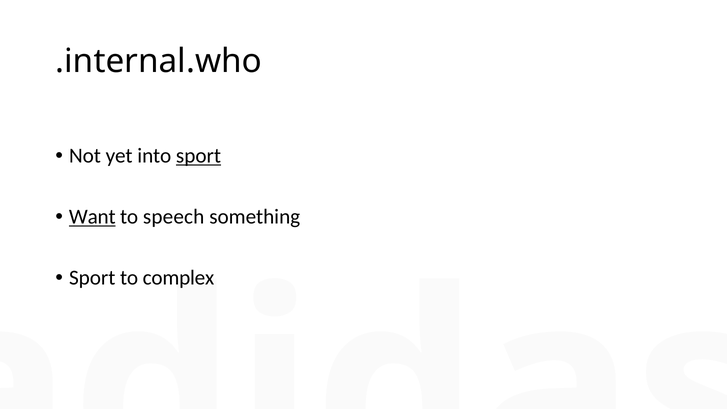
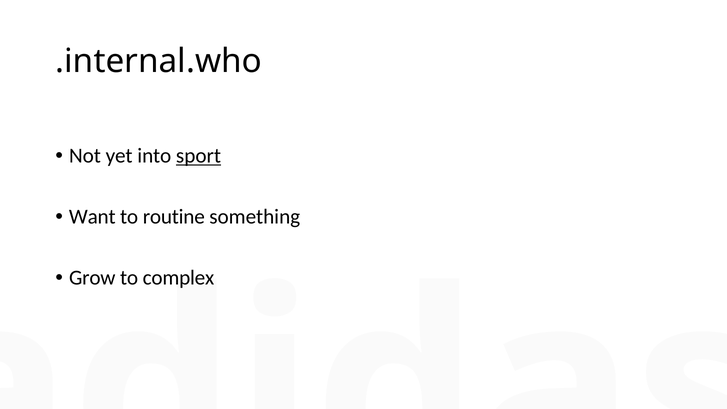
Want underline: present -> none
speech: speech -> routine
Sport at (92, 278): Sport -> Grow
